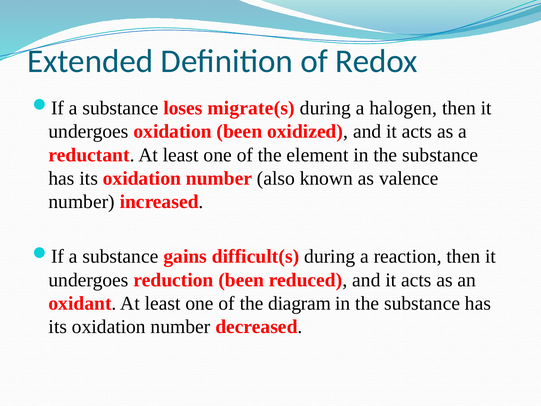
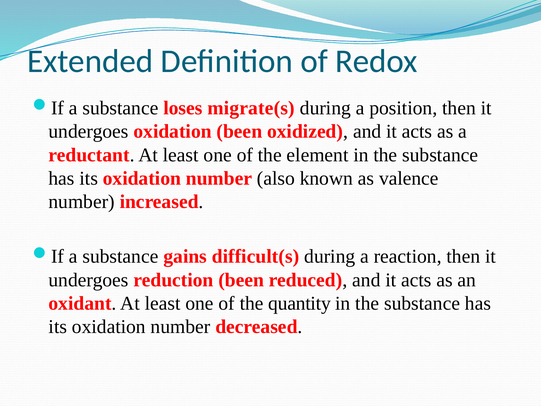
halogen: halogen -> position
diagram: diagram -> quantity
